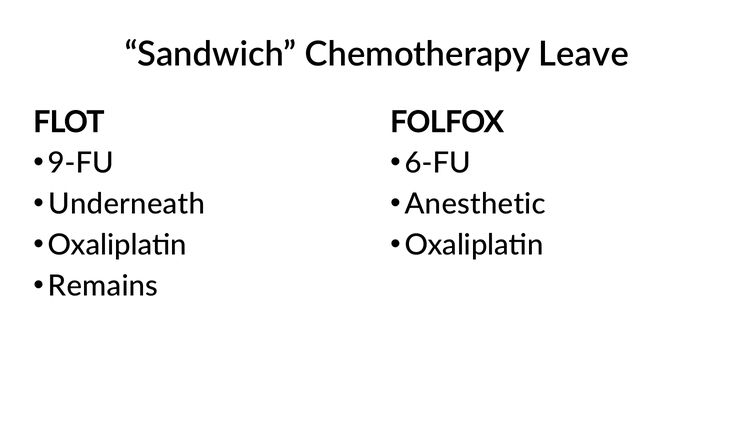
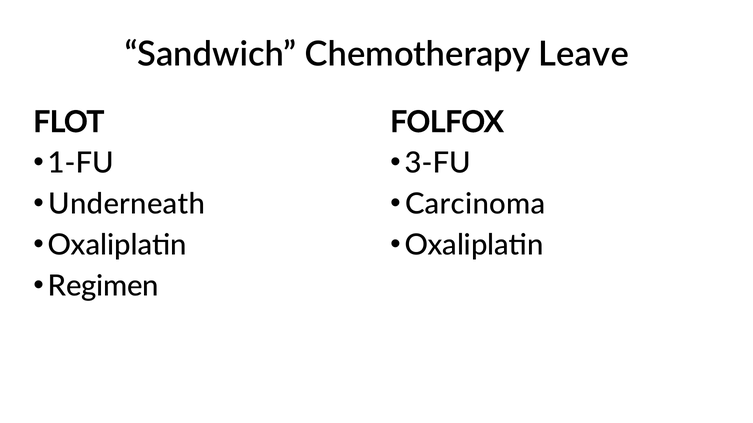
9-FU: 9-FU -> 1-FU
6-FU: 6-FU -> 3-FU
Anesthetic: Anesthetic -> Carcinoma
Remains: Remains -> Regimen
